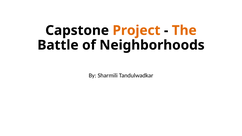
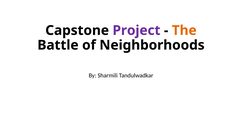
Project colour: orange -> purple
